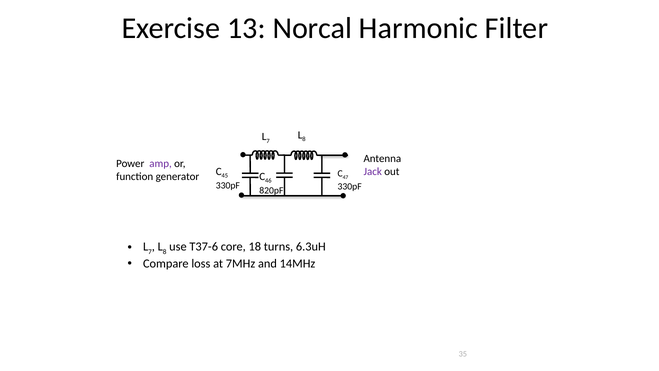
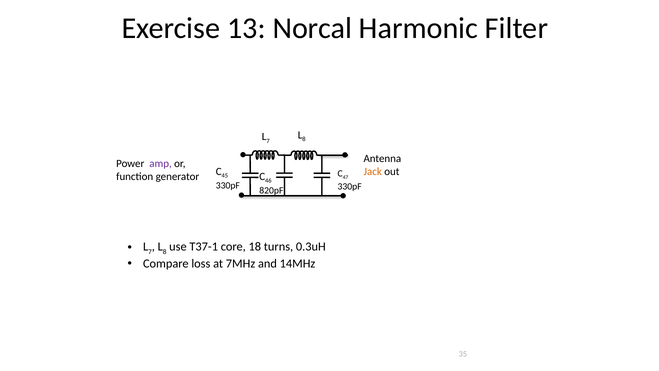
Jack colour: purple -> orange
T37-6: T37-6 -> T37-1
6.3uH: 6.3uH -> 0.3uH
